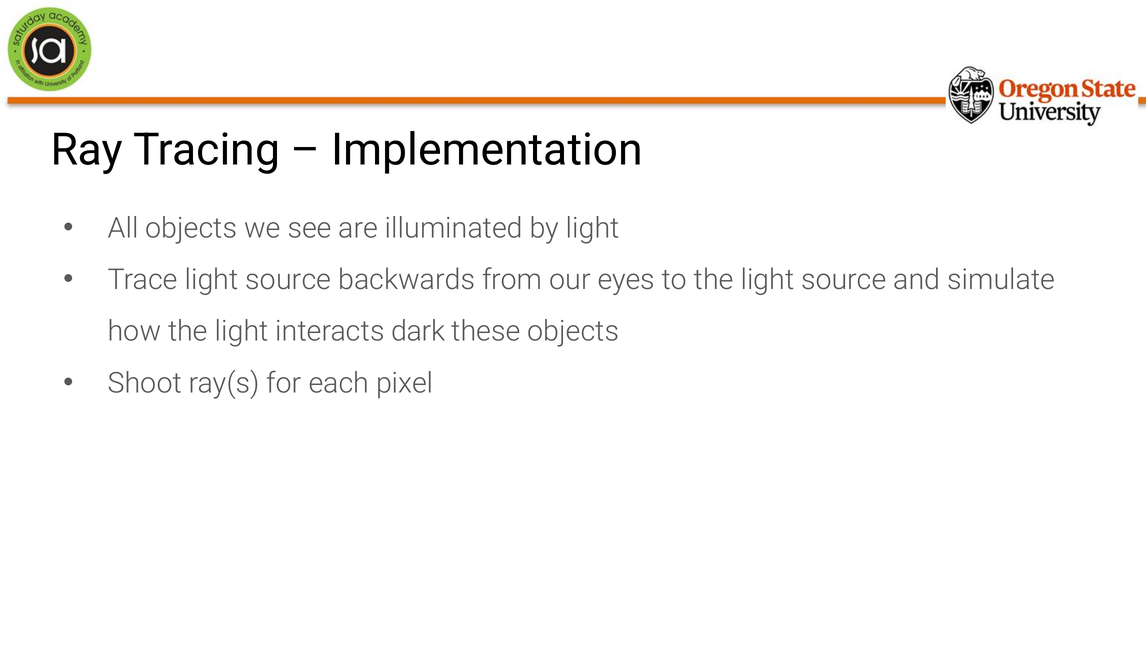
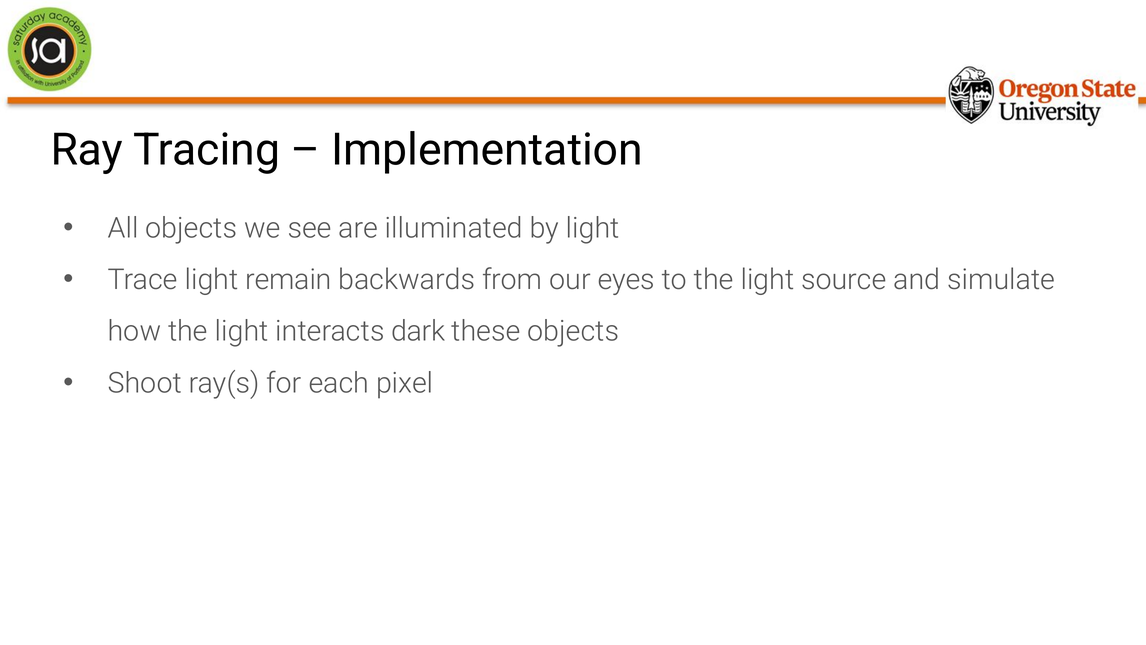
Trace light source: source -> remain
